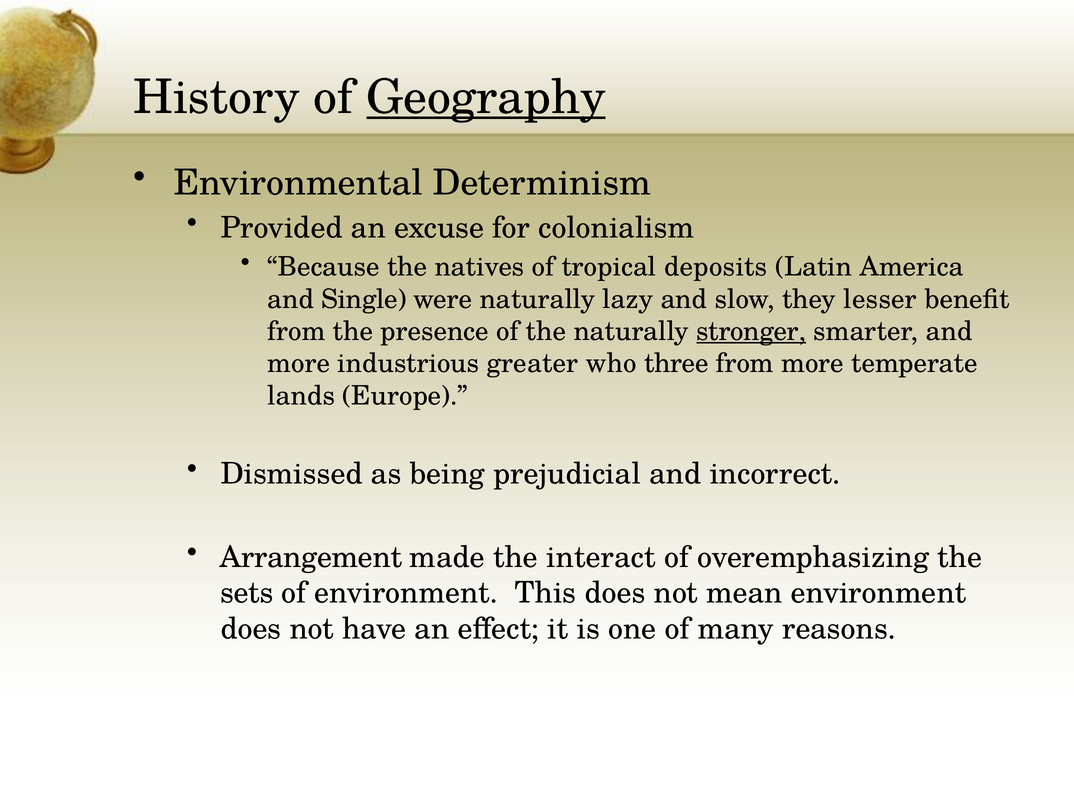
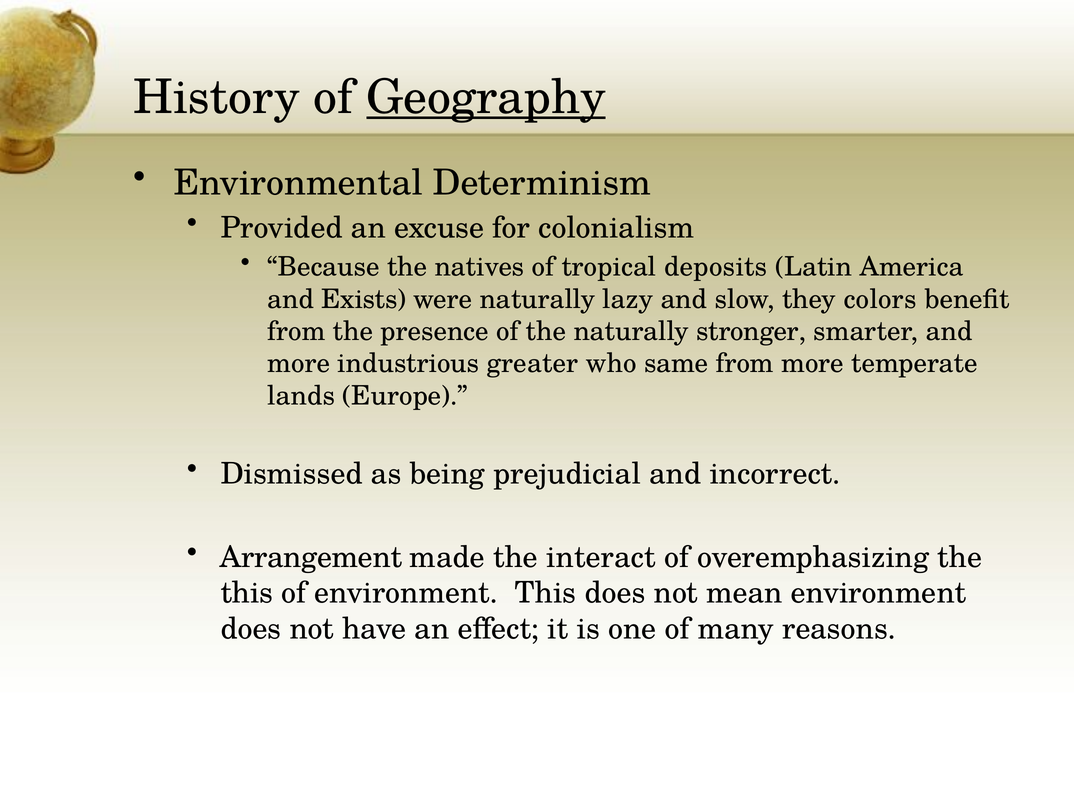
Single: Single -> Exists
lesser: lesser -> colors
stronger underline: present -> none
three: three -> same
sets at (247, 593): sets -> this
